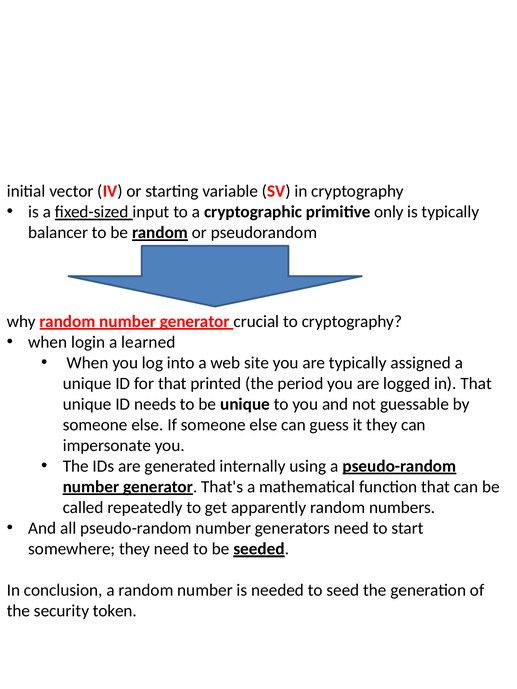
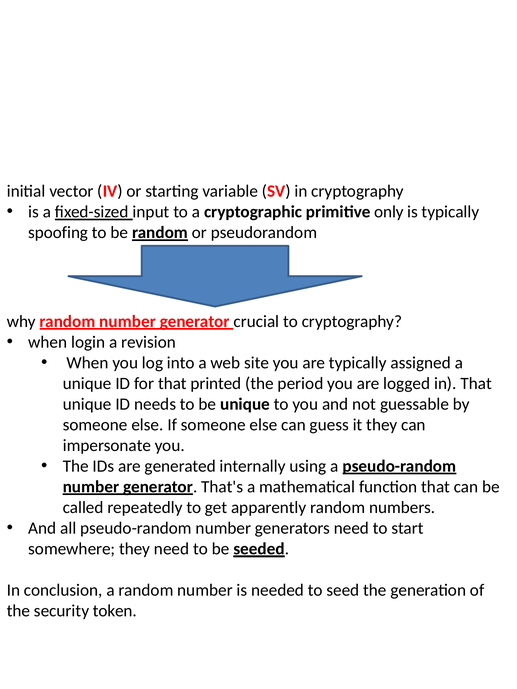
balancer: balancer -> spoofing
learned: learned -> revision
